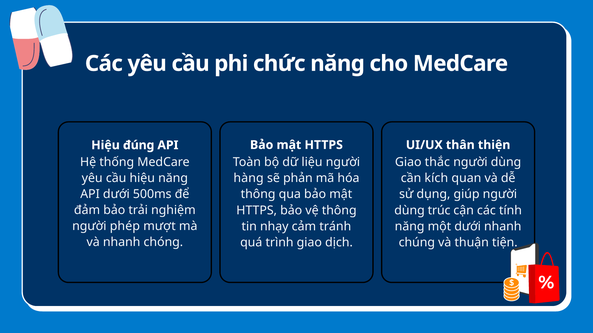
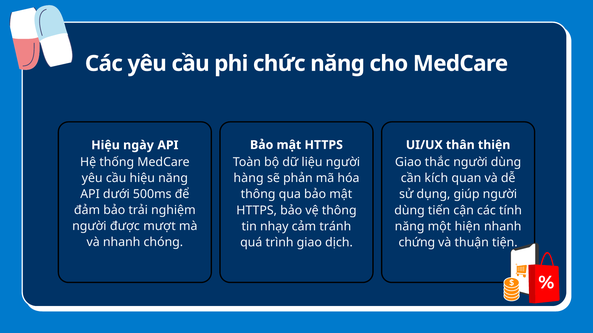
đúng: đúng -> ngày
trúc: trúc -> tiến
phép: phép -> được
một dưới: dưới -> hiện
chúng: chúng -> chứng
